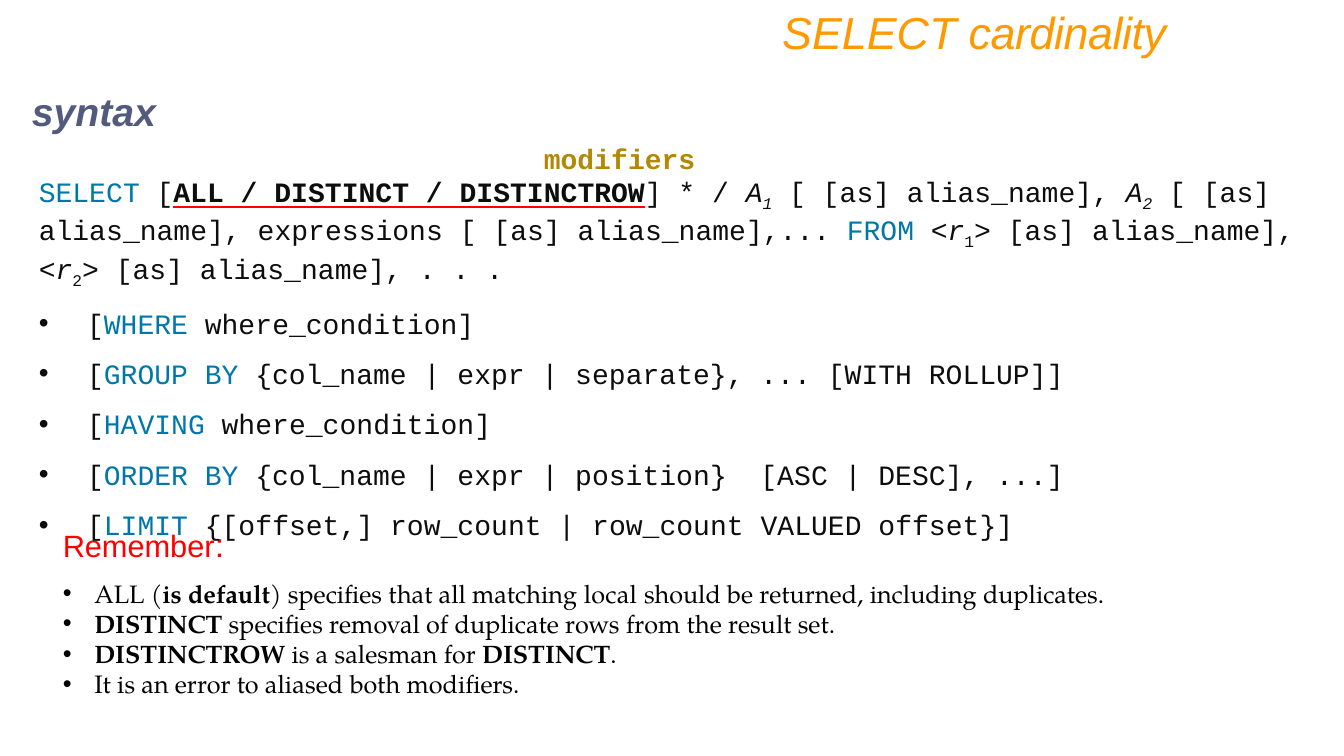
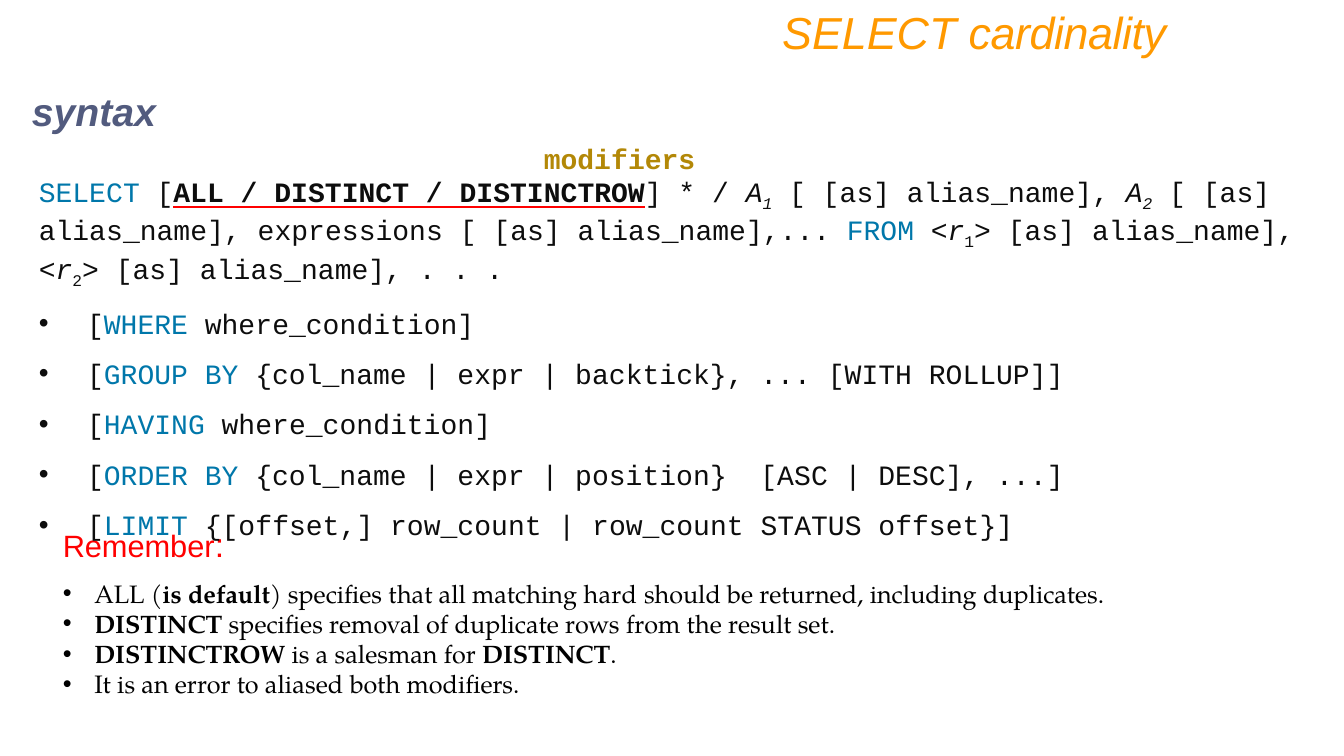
separate: separate -> backtick
VALUED: VALUED -> STATUS
local: local -> hard
